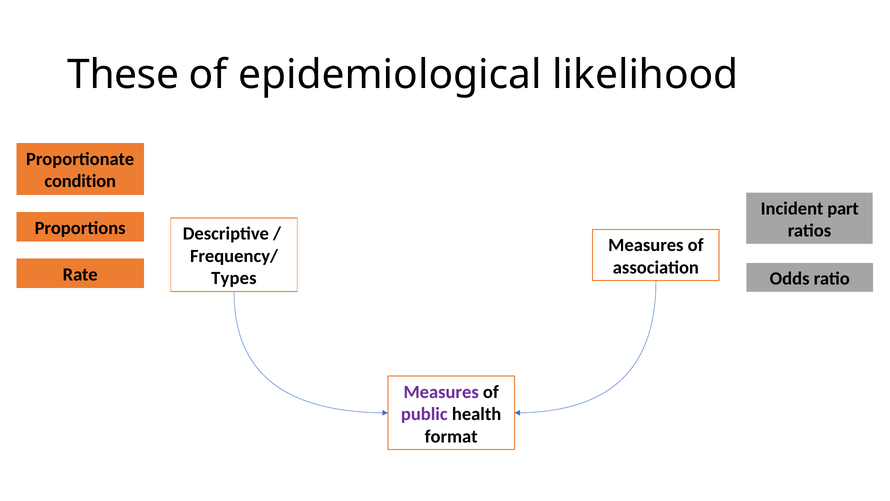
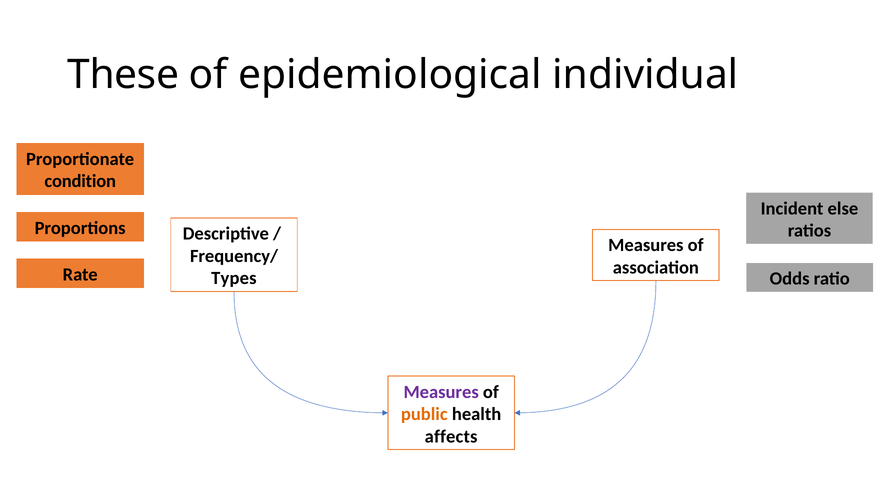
likelihood: likelihood -> individual
part: part -> else
public colour: purple -> orange
format: format -> affects
